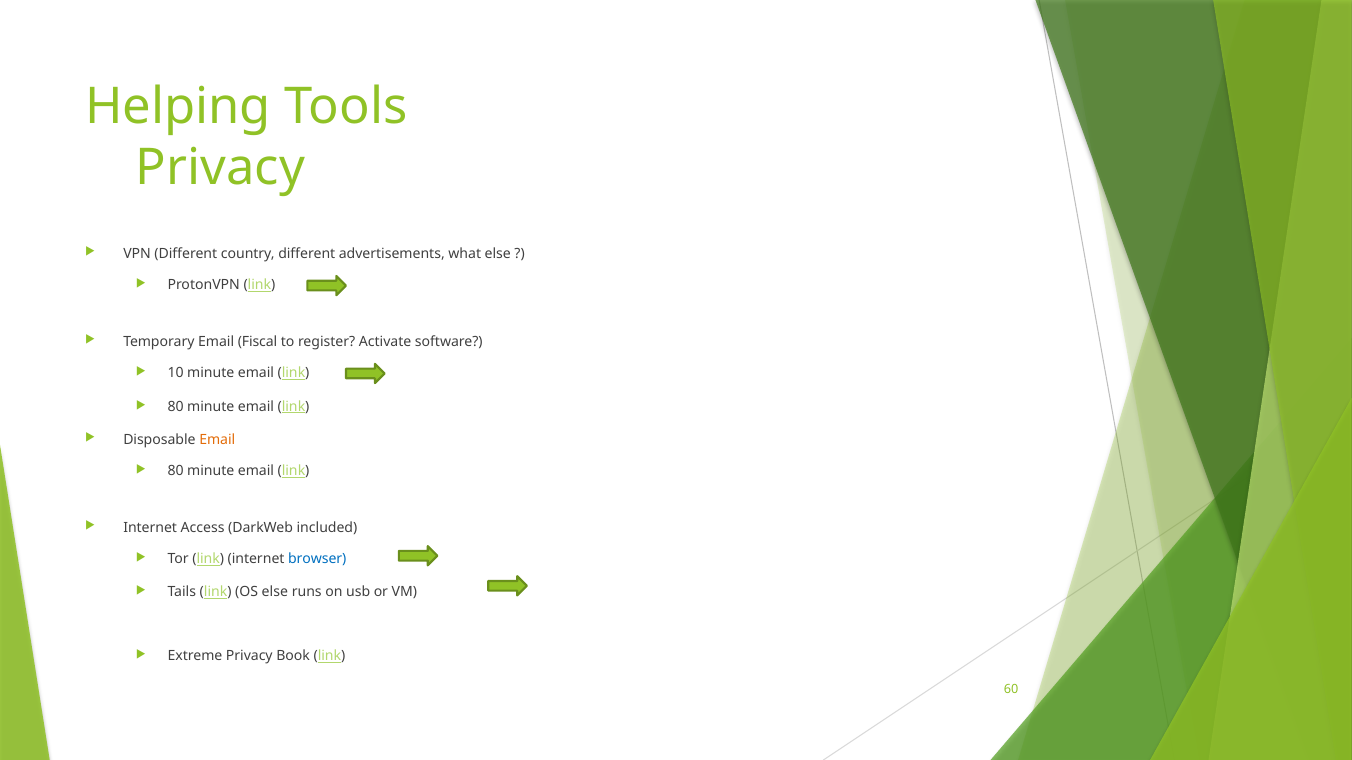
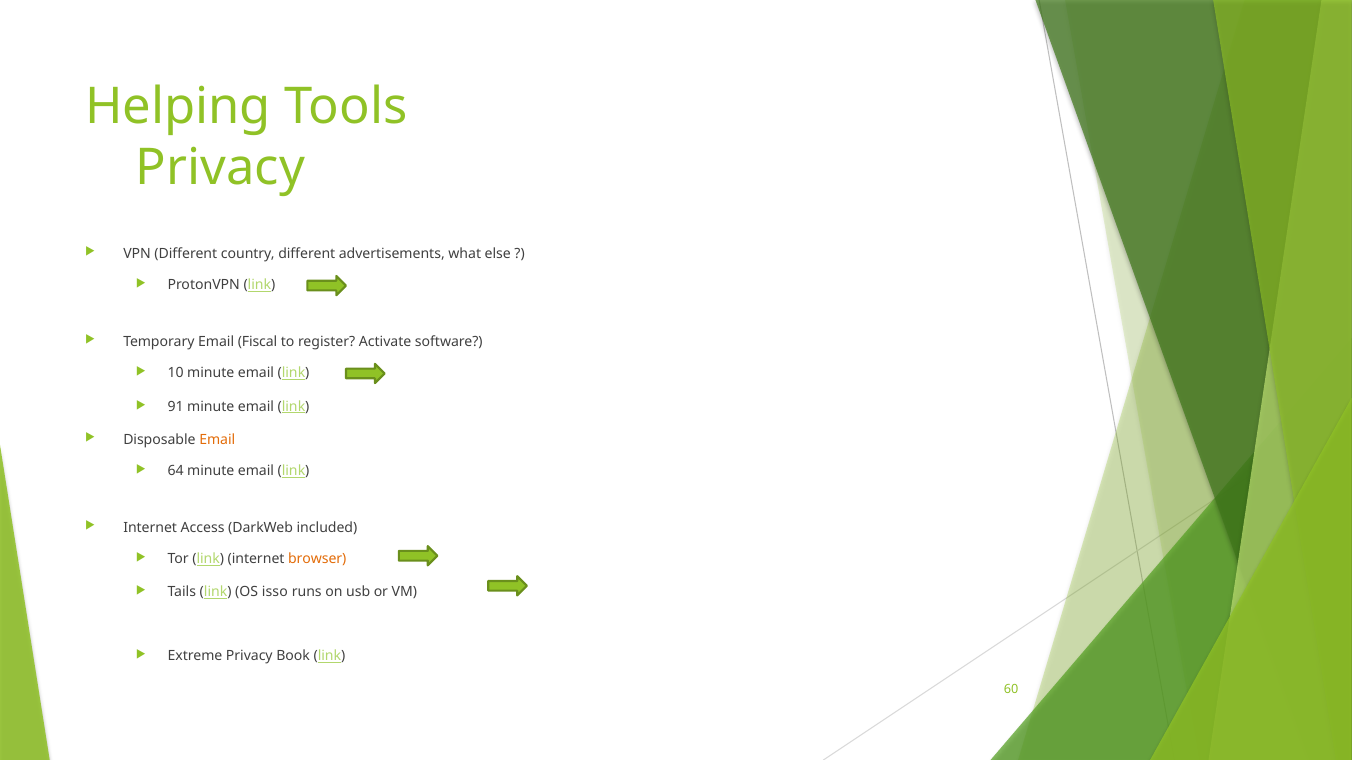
80 at (176, 407): 80 -> 91
80 at (176, 471): 80 -> 64
browser colour: blue -> orange
OS else: else -> isso
